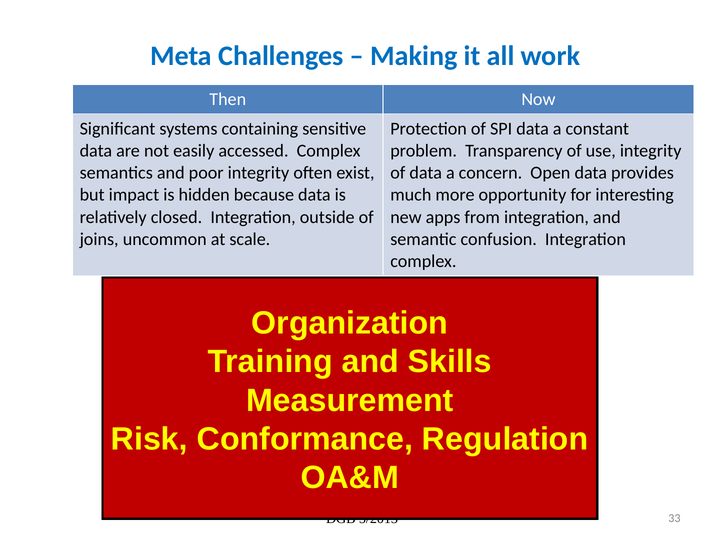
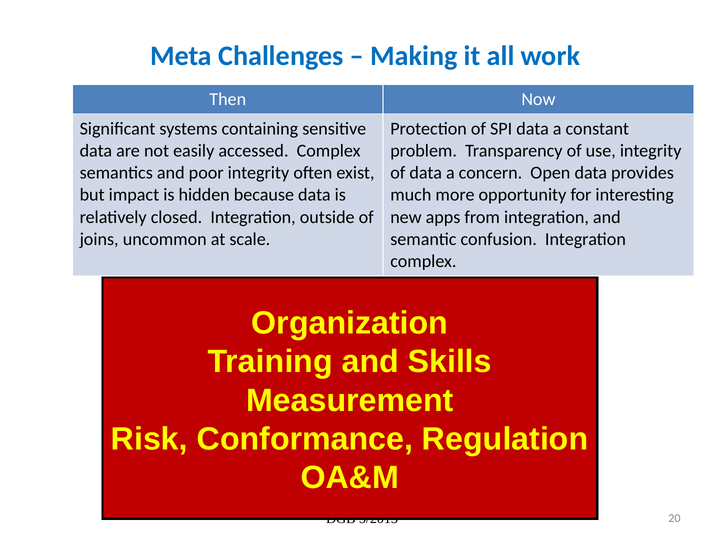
33: 33 -> 20
